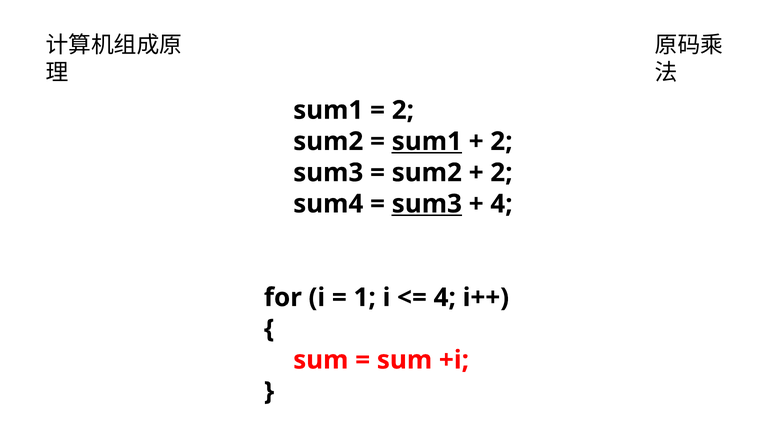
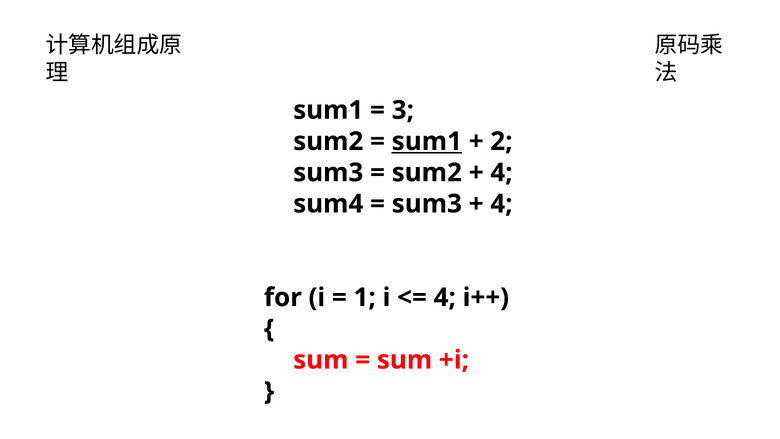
2 at (403, 110): 2 -> 3
2 at (501, 173): 2 -> 4
sum3 at (427, 204) underline: present -> none
